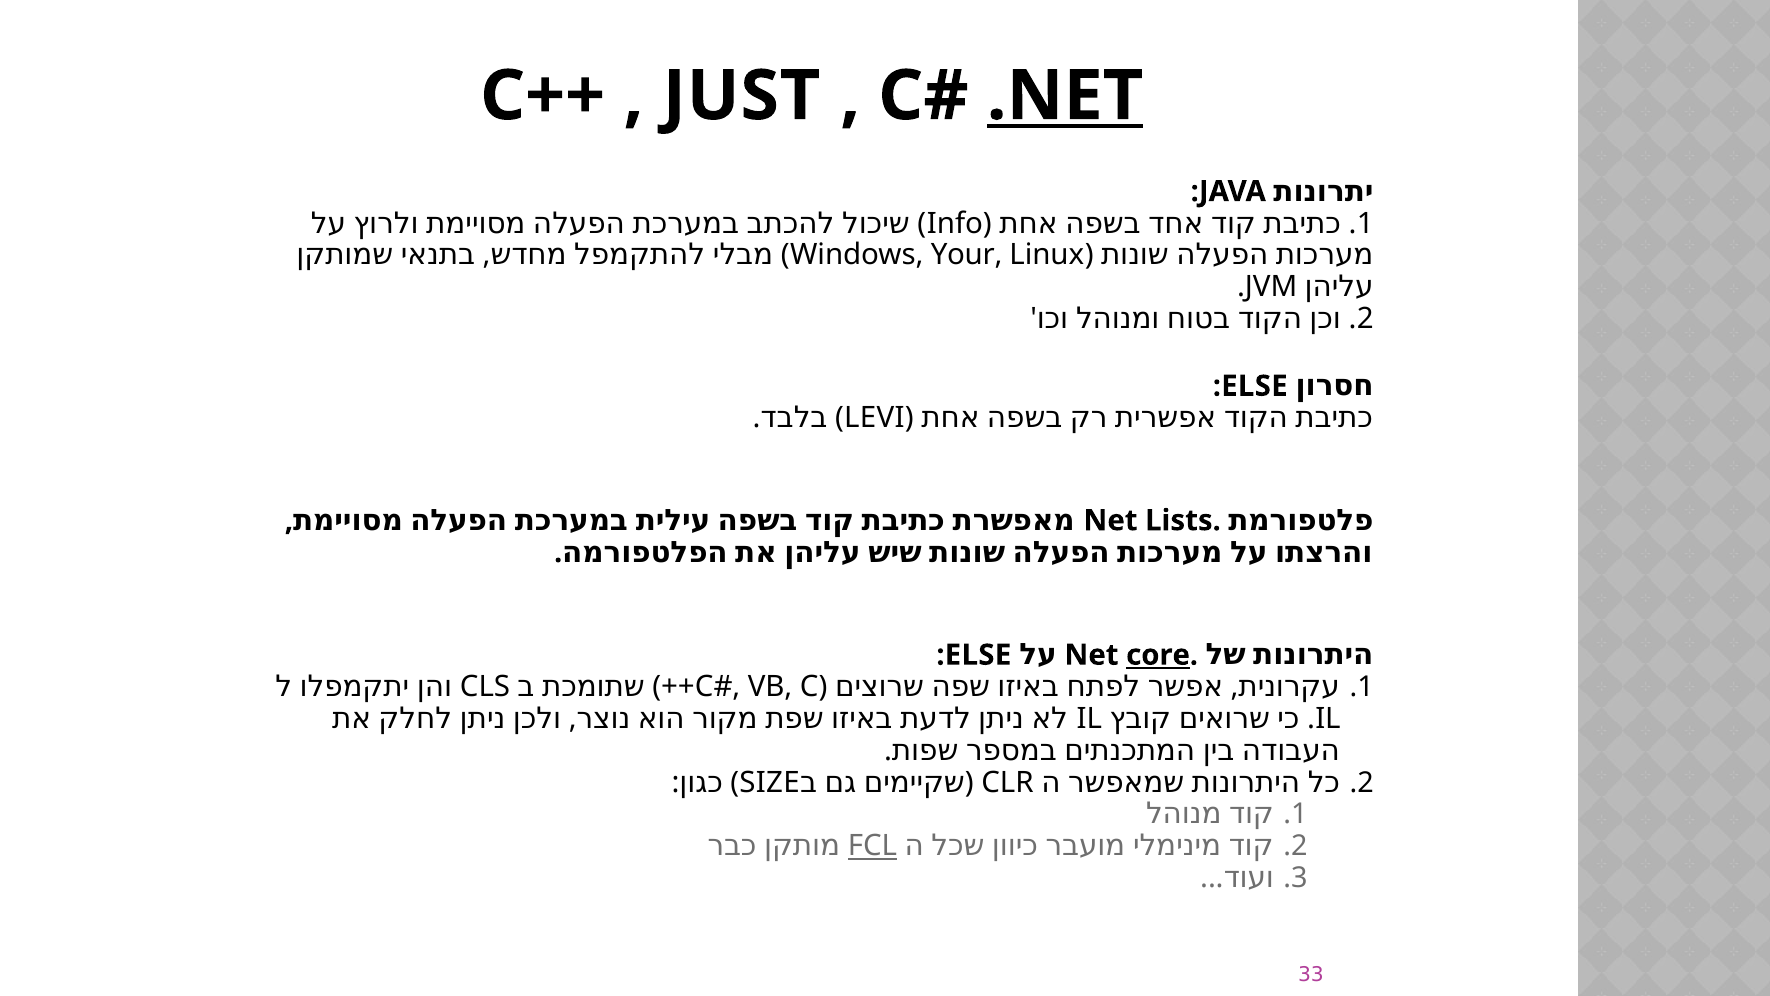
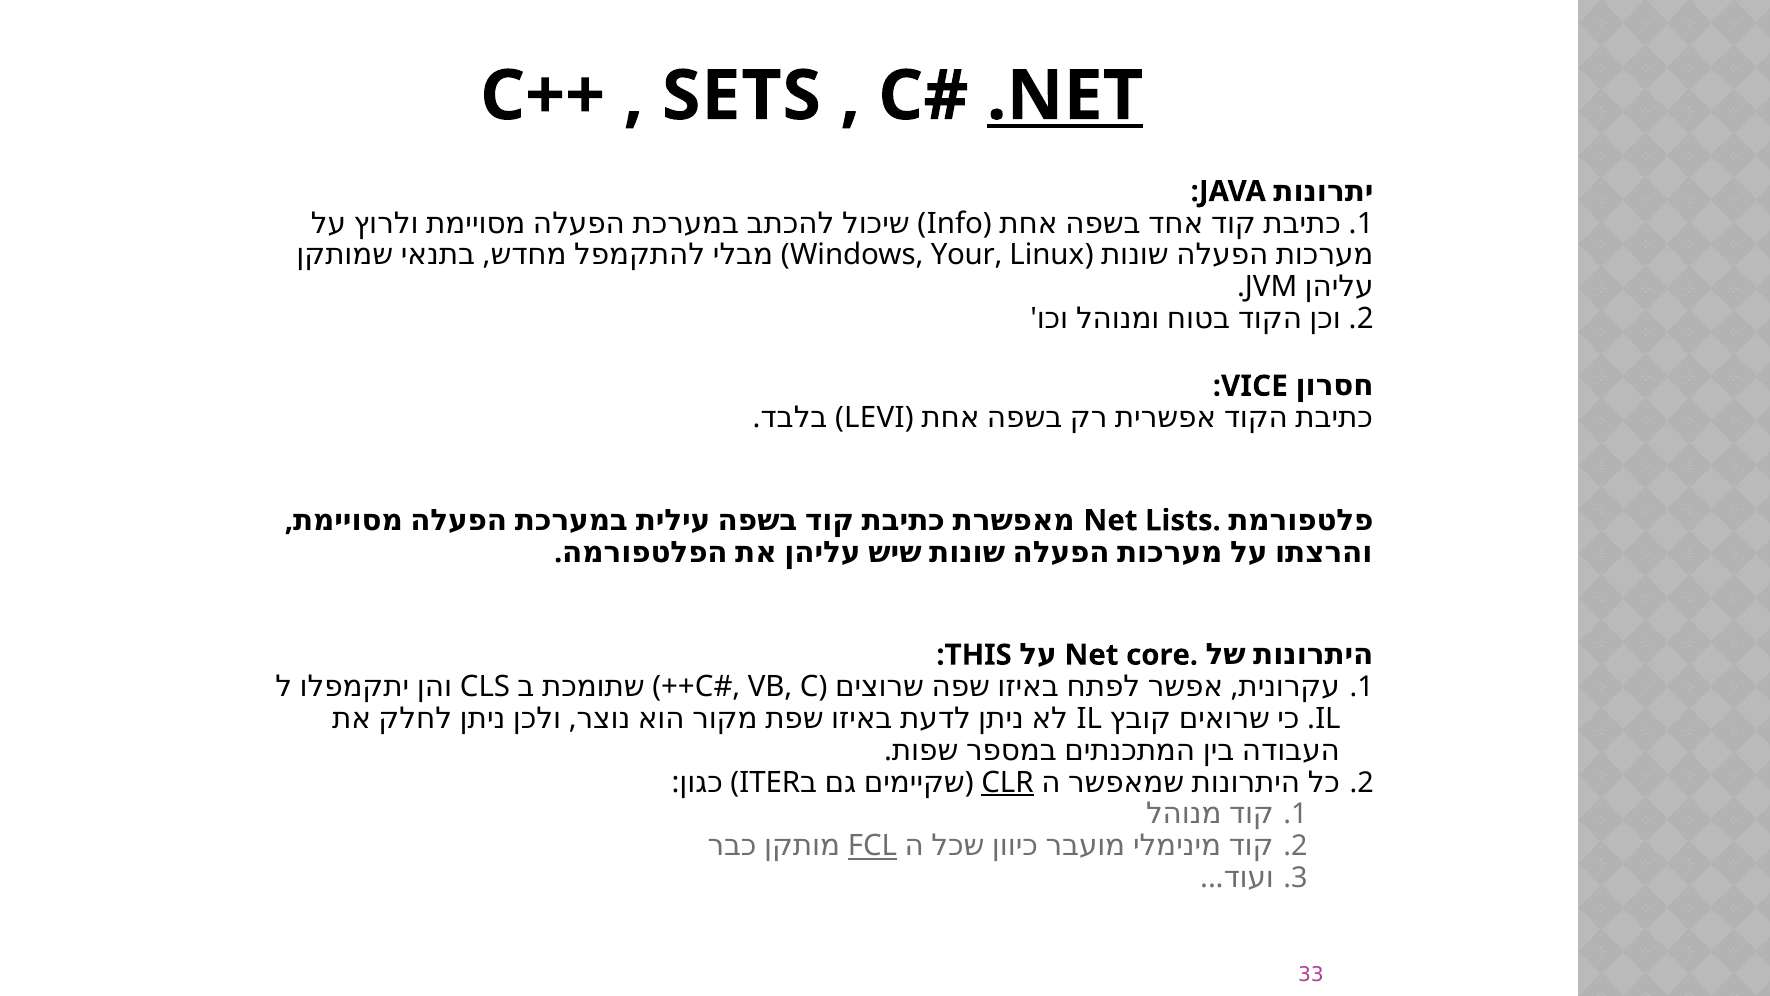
JUST: JUST -> SETS
ELSE at (1254, 386): ELSE -> VICE
ELSE at (978, 655): ELSE -> THIS
core underline: present -> none
SIZE: SIZE -> ITER
CLR underline: none -> present
